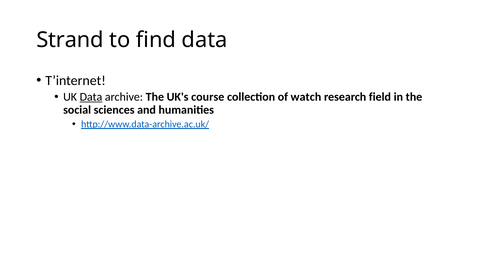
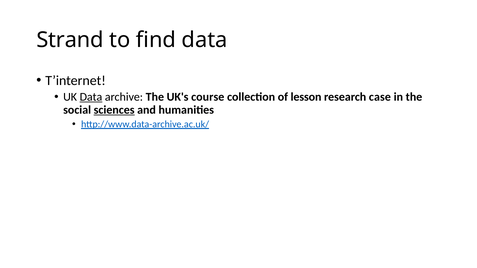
watch: watch -> lesson
field: field -> case
sciences underline: none -> present
